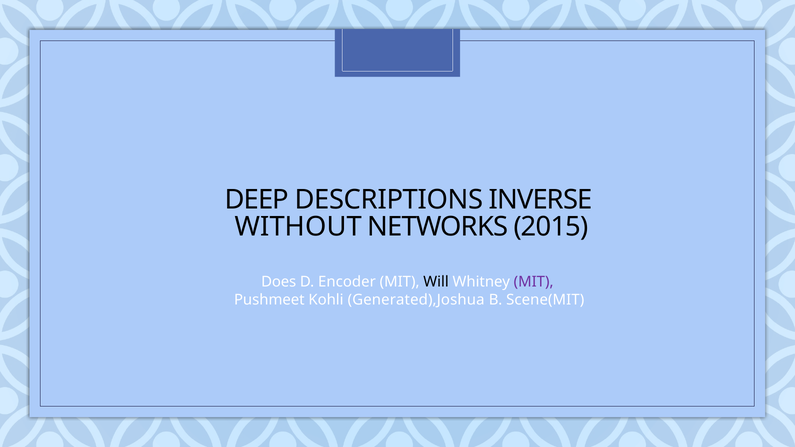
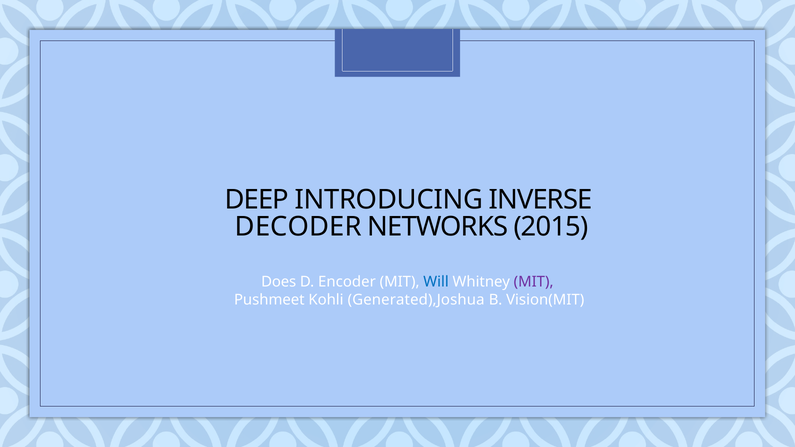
DESCRIPTIONS: DESCRIPTIONS -> INTRODUCING
WITHOUT: WITHOUT -> DECODER
Will colour: black -> blue
Scene(MIT: Scene(MIT -> Vision(MIT
